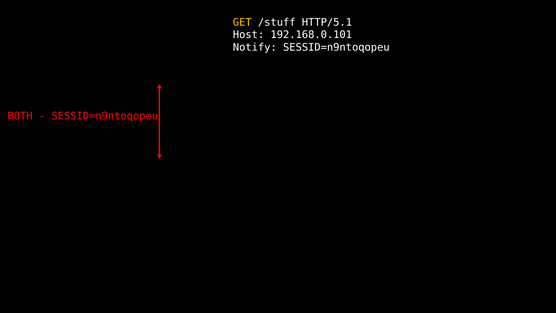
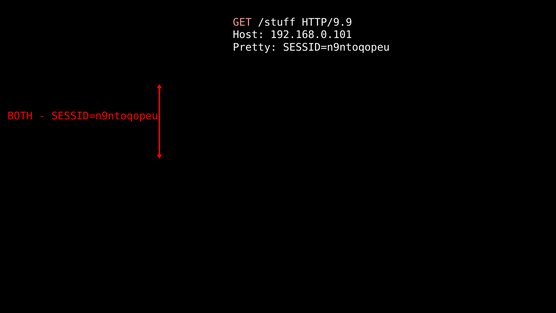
GET colour: yellow -> pink
HTTP/5.1: HTTP/5.1 -> HTTP/9.9
Notify: Notify -> Pretty
